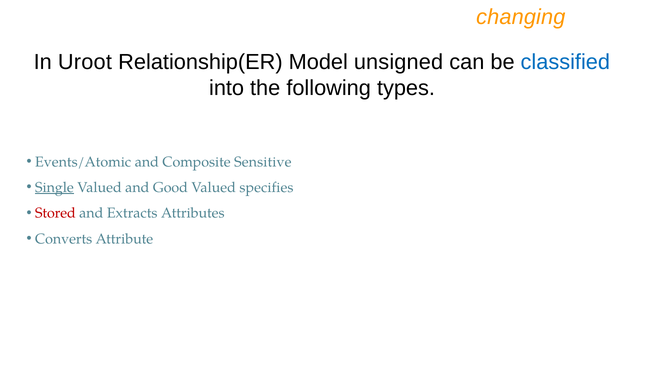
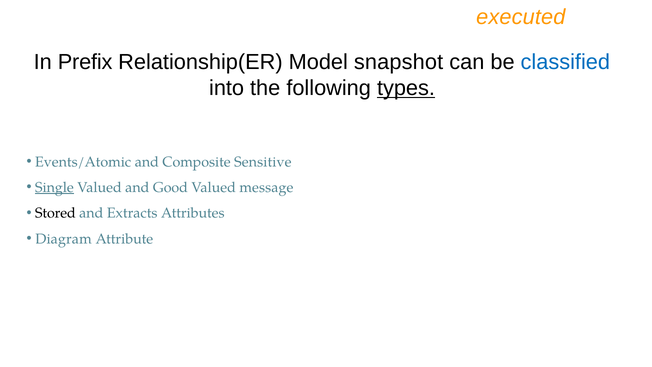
changing: changing -> executed
Uroot: Uroot -> Prefix
unsigned: unsigned -> snapshot
types underline: none -> present
specifies: specifies -> message
Stored colour: red -> black
Converts: Converts -> Diagram
